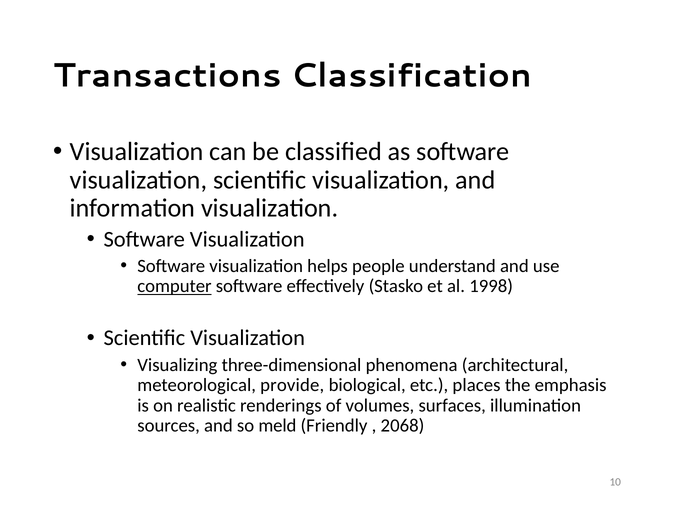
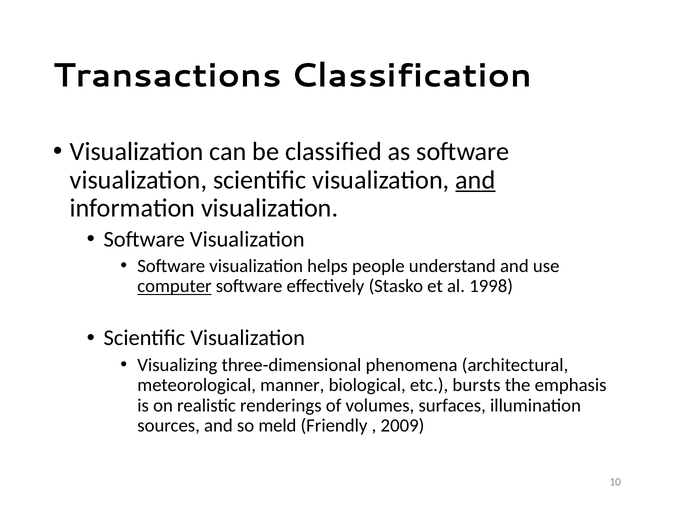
and at (475, 180) underline: none -> present
provide: provide -> manner
places: places -> bursts
2068: 2068 -> 2009
